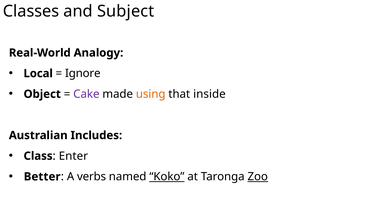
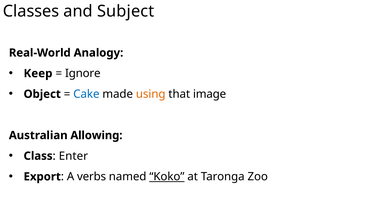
Local: Local -> Keep
Cake colour: purple -> blue
inside: inside -> image
Includes: Includes -> Allowing
Better: Better -> Export
Zoo underline: present -> none
